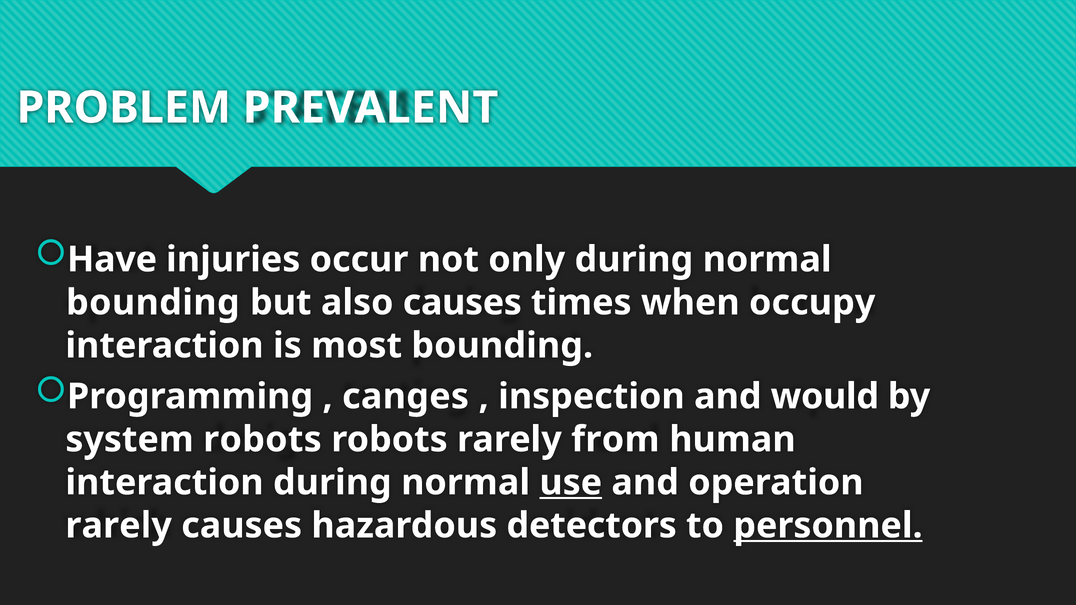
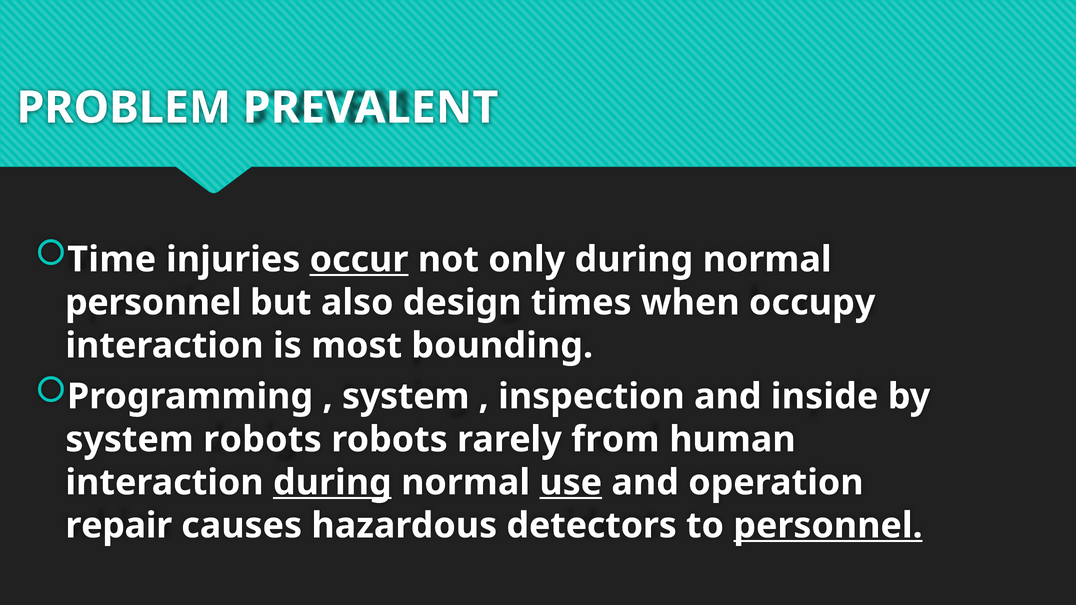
Have: Have -> Time
occur underline: none -> present
bounding at (153, 303): bounding -> personnel
also causes: causes -> design
canges at (406, 397): canges -> system
would: would -> inside
during at (332, 483) underline: none -> present
rarely at (119, 526): rarely -> repair
